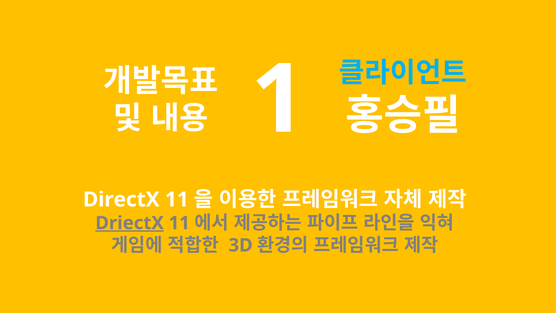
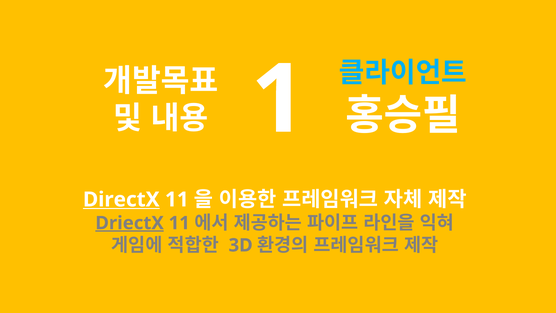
DirectX underline: none -> present
